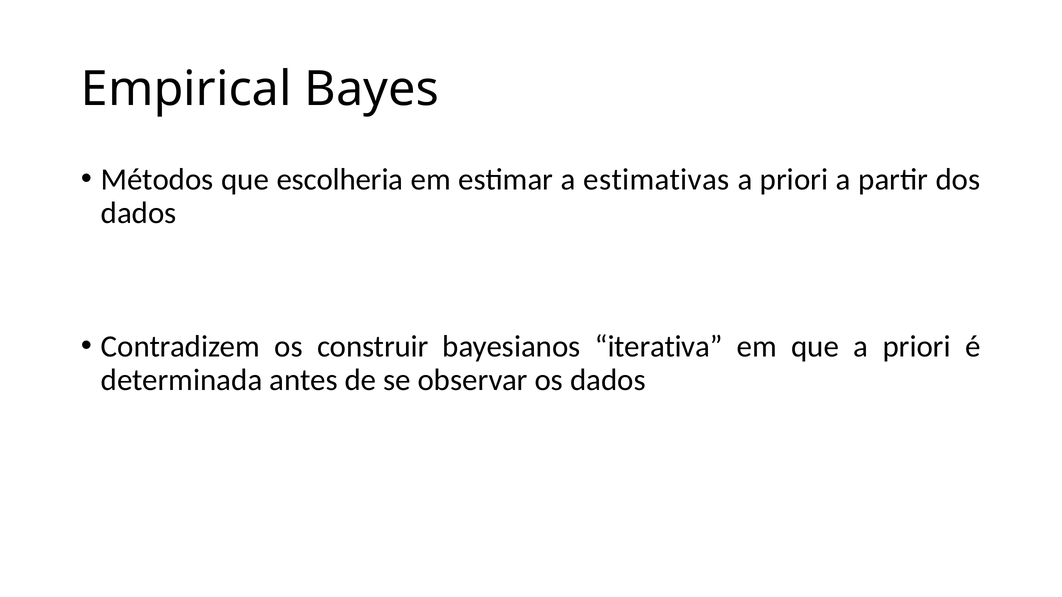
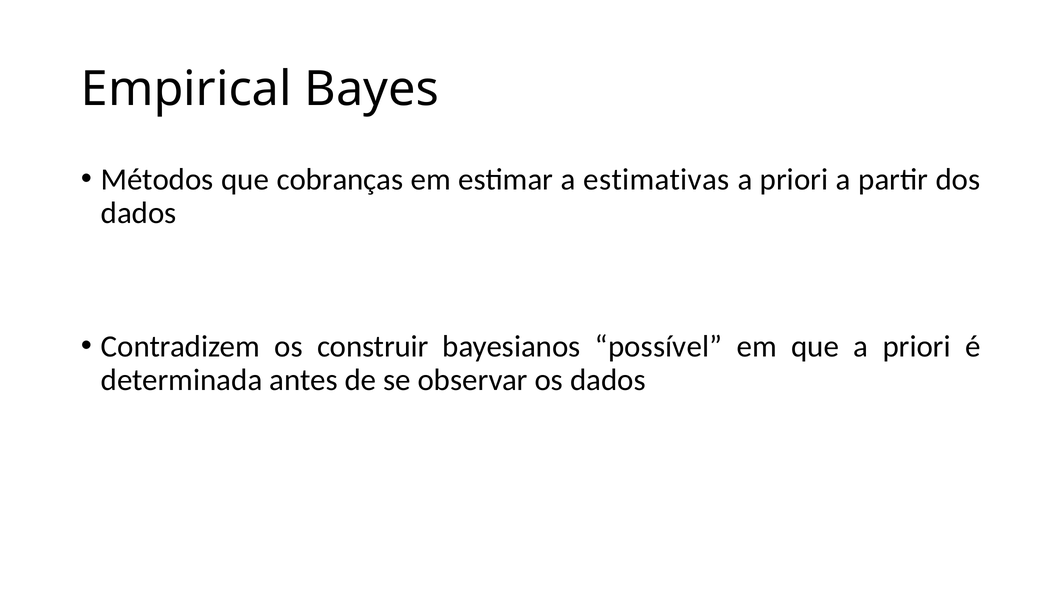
escolheria: escolheria -> cobranças
iterativa: iterativa -> possível
